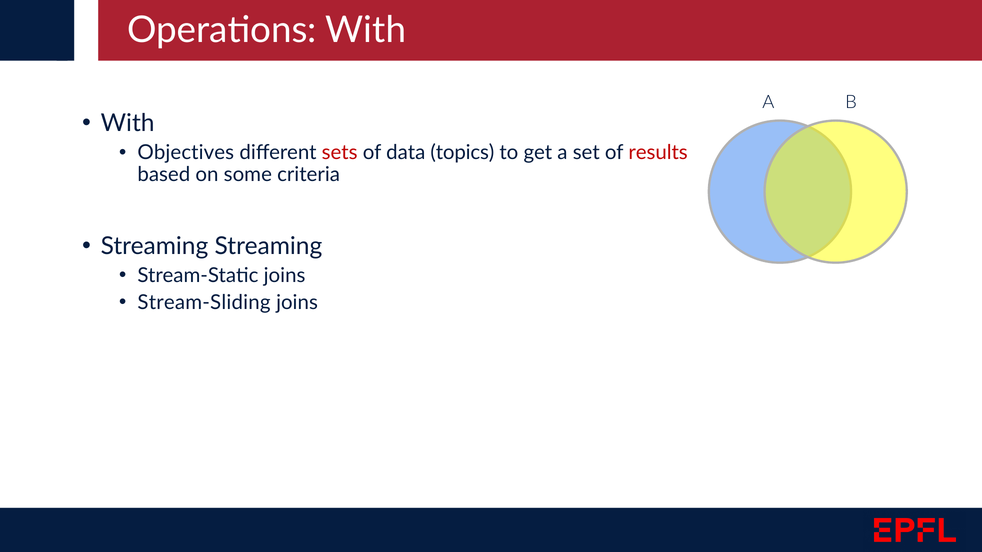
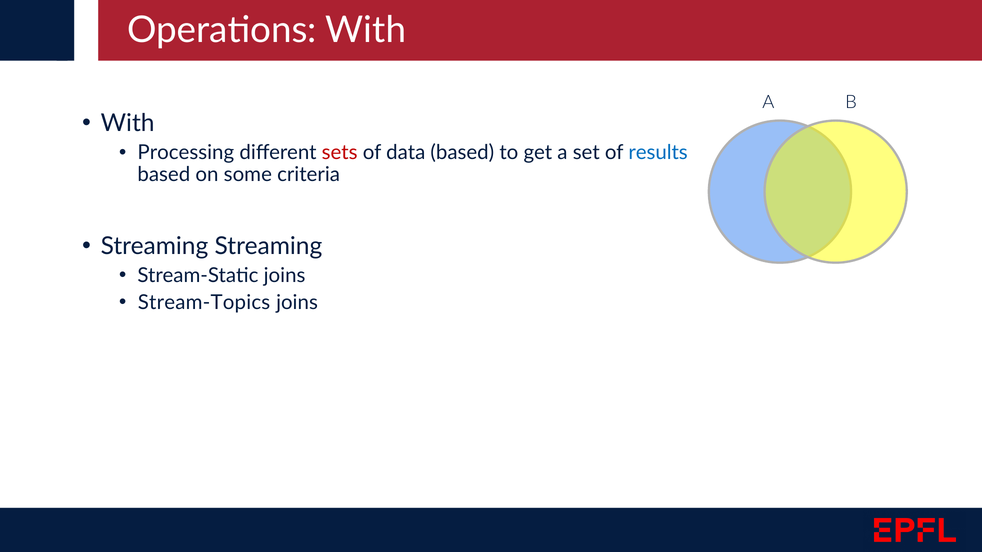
Objectives: Objectives -> Processing
data topics: topics -> based
results colour: red -> blue
Stream-Sliding: Stream-Sliding -> Stream-Topics
